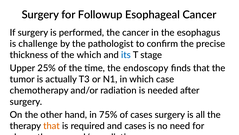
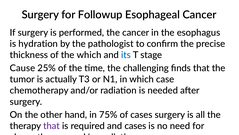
challenge: challenge -> hydration
Upper: Upper -> Cause
endoscopy: endoscopy -> challenging
that at (51, 126) colour: orange -> purple
